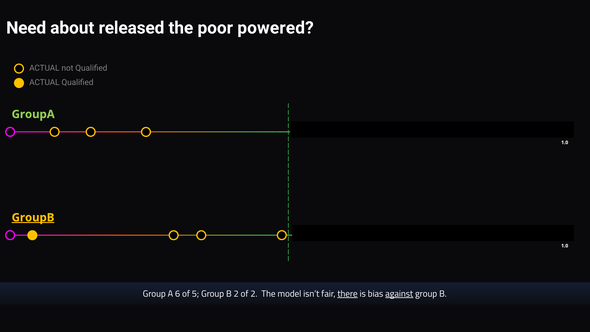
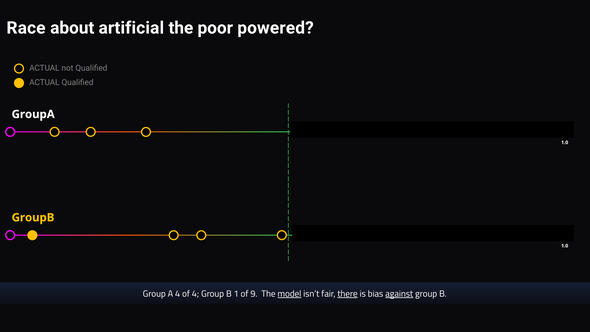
Need: Need -> Race
released: released -> artificial
GroupA colour: light green -> white
GroupB underline: present -> none
A 6: 6 -> 4
of 5: 5 -> 4
B 2: 2 -> 1
of 2: 2 -> 9
model underline: none -> present
